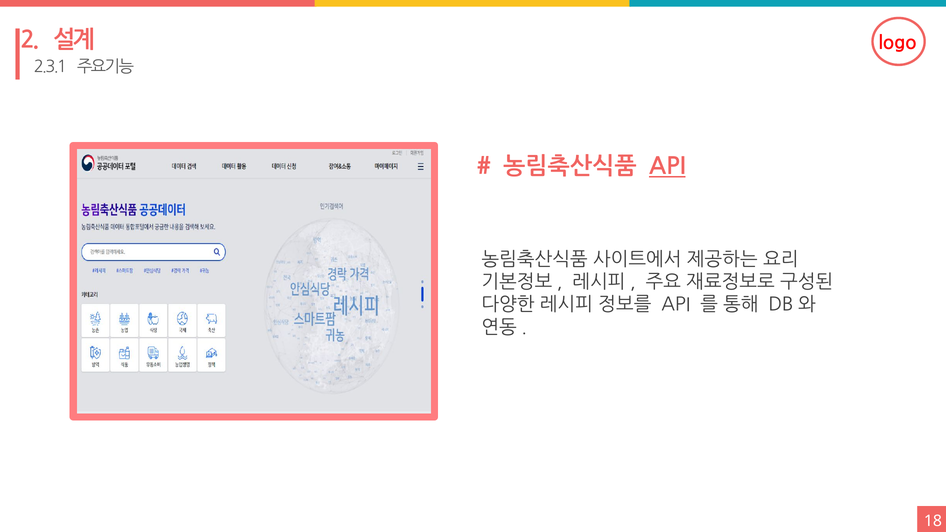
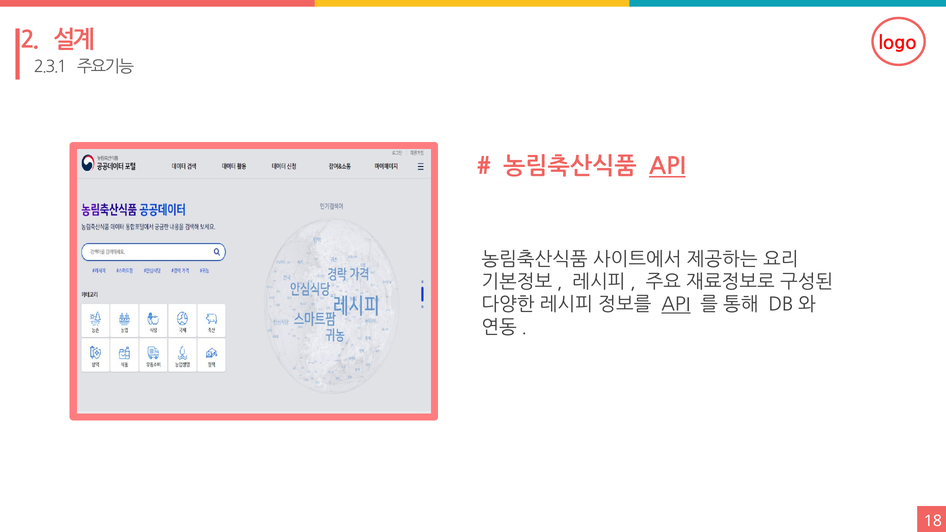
API at (676, 305) underline: none -> present
